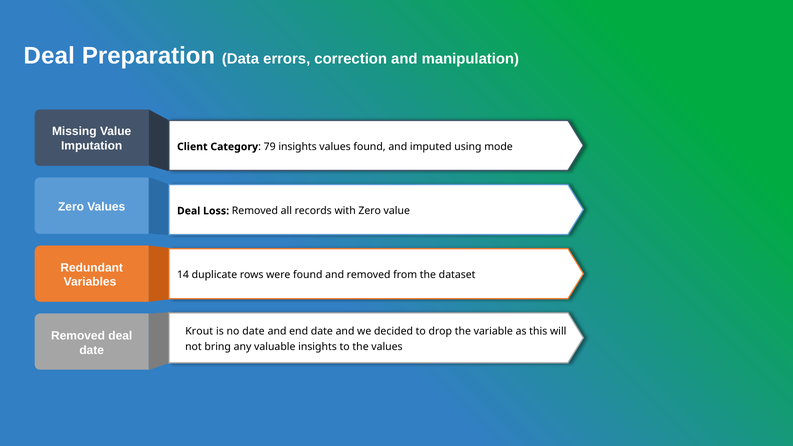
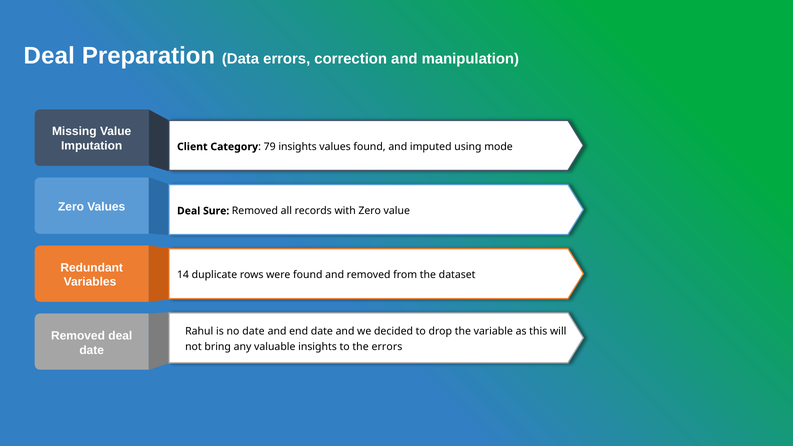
Loss: Loss -> Sure
Krout: Krout -> Rahul
the values: values -> errors
